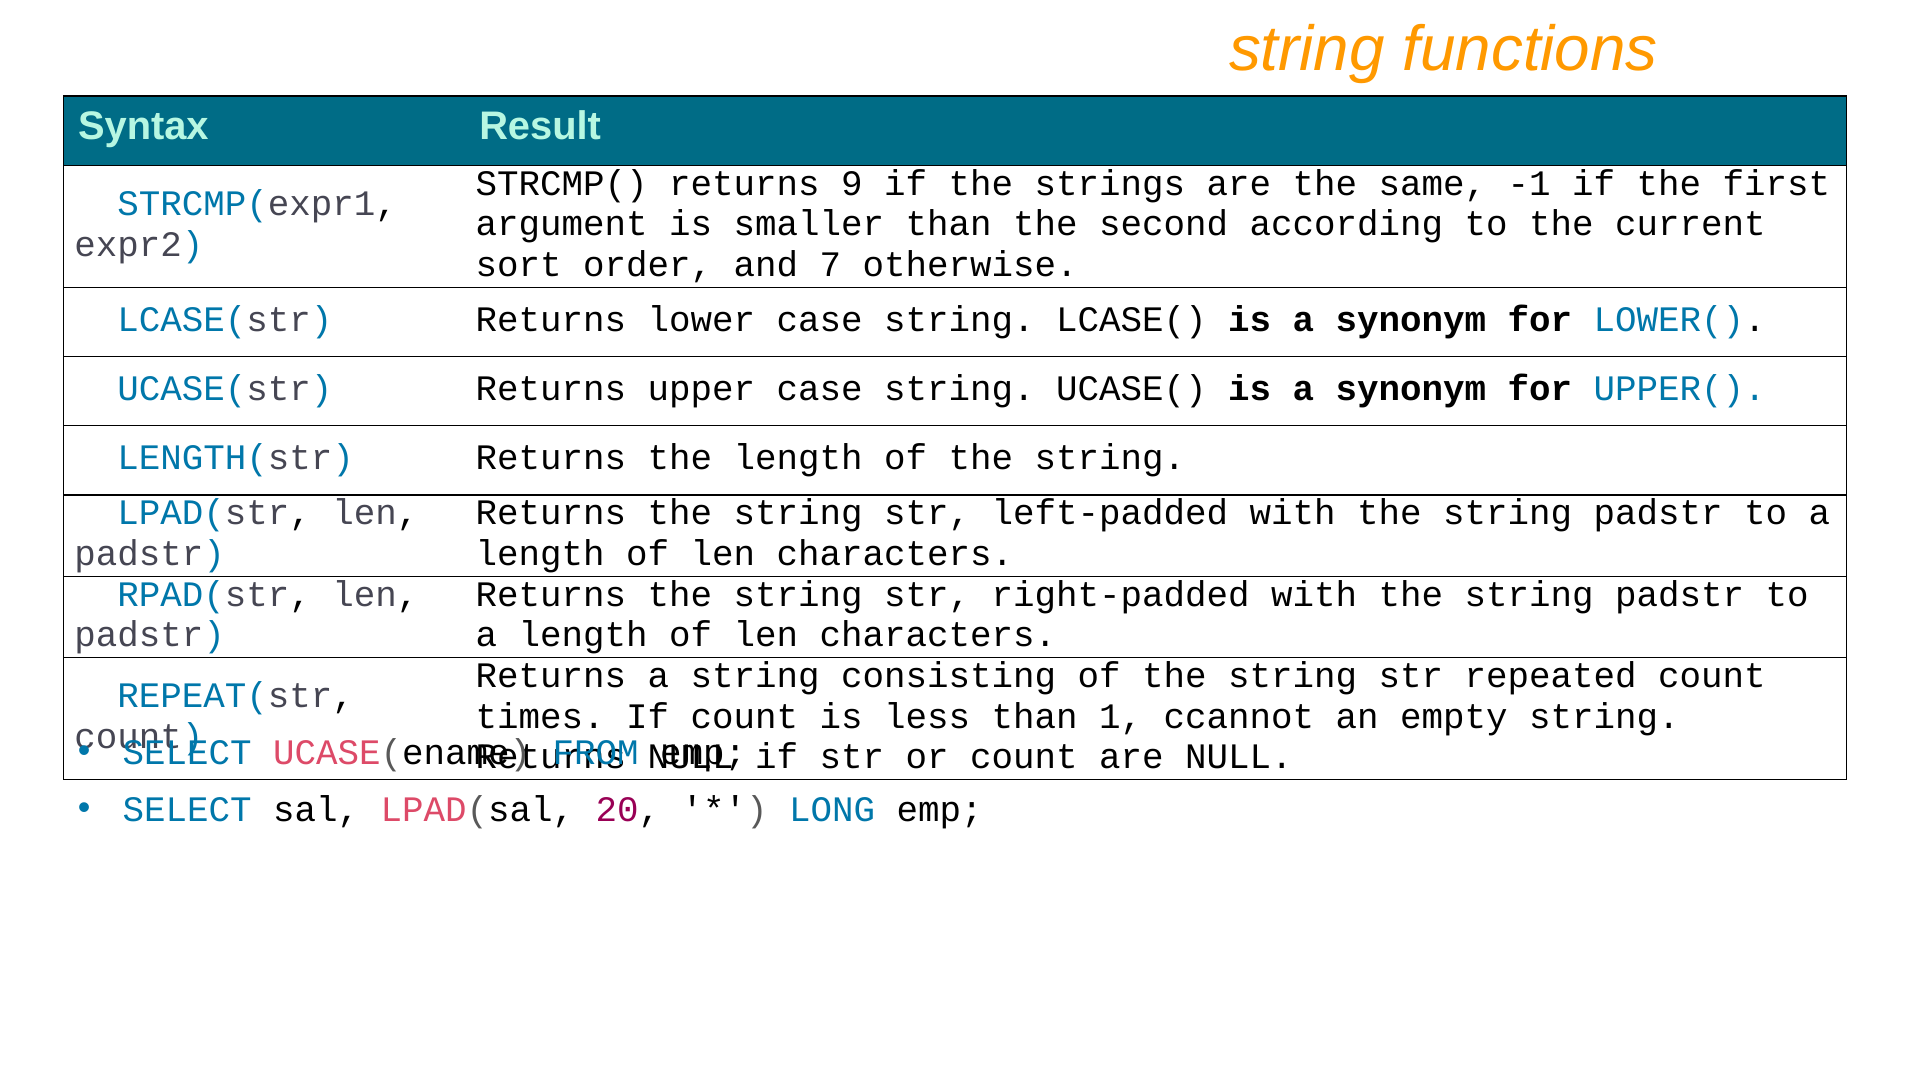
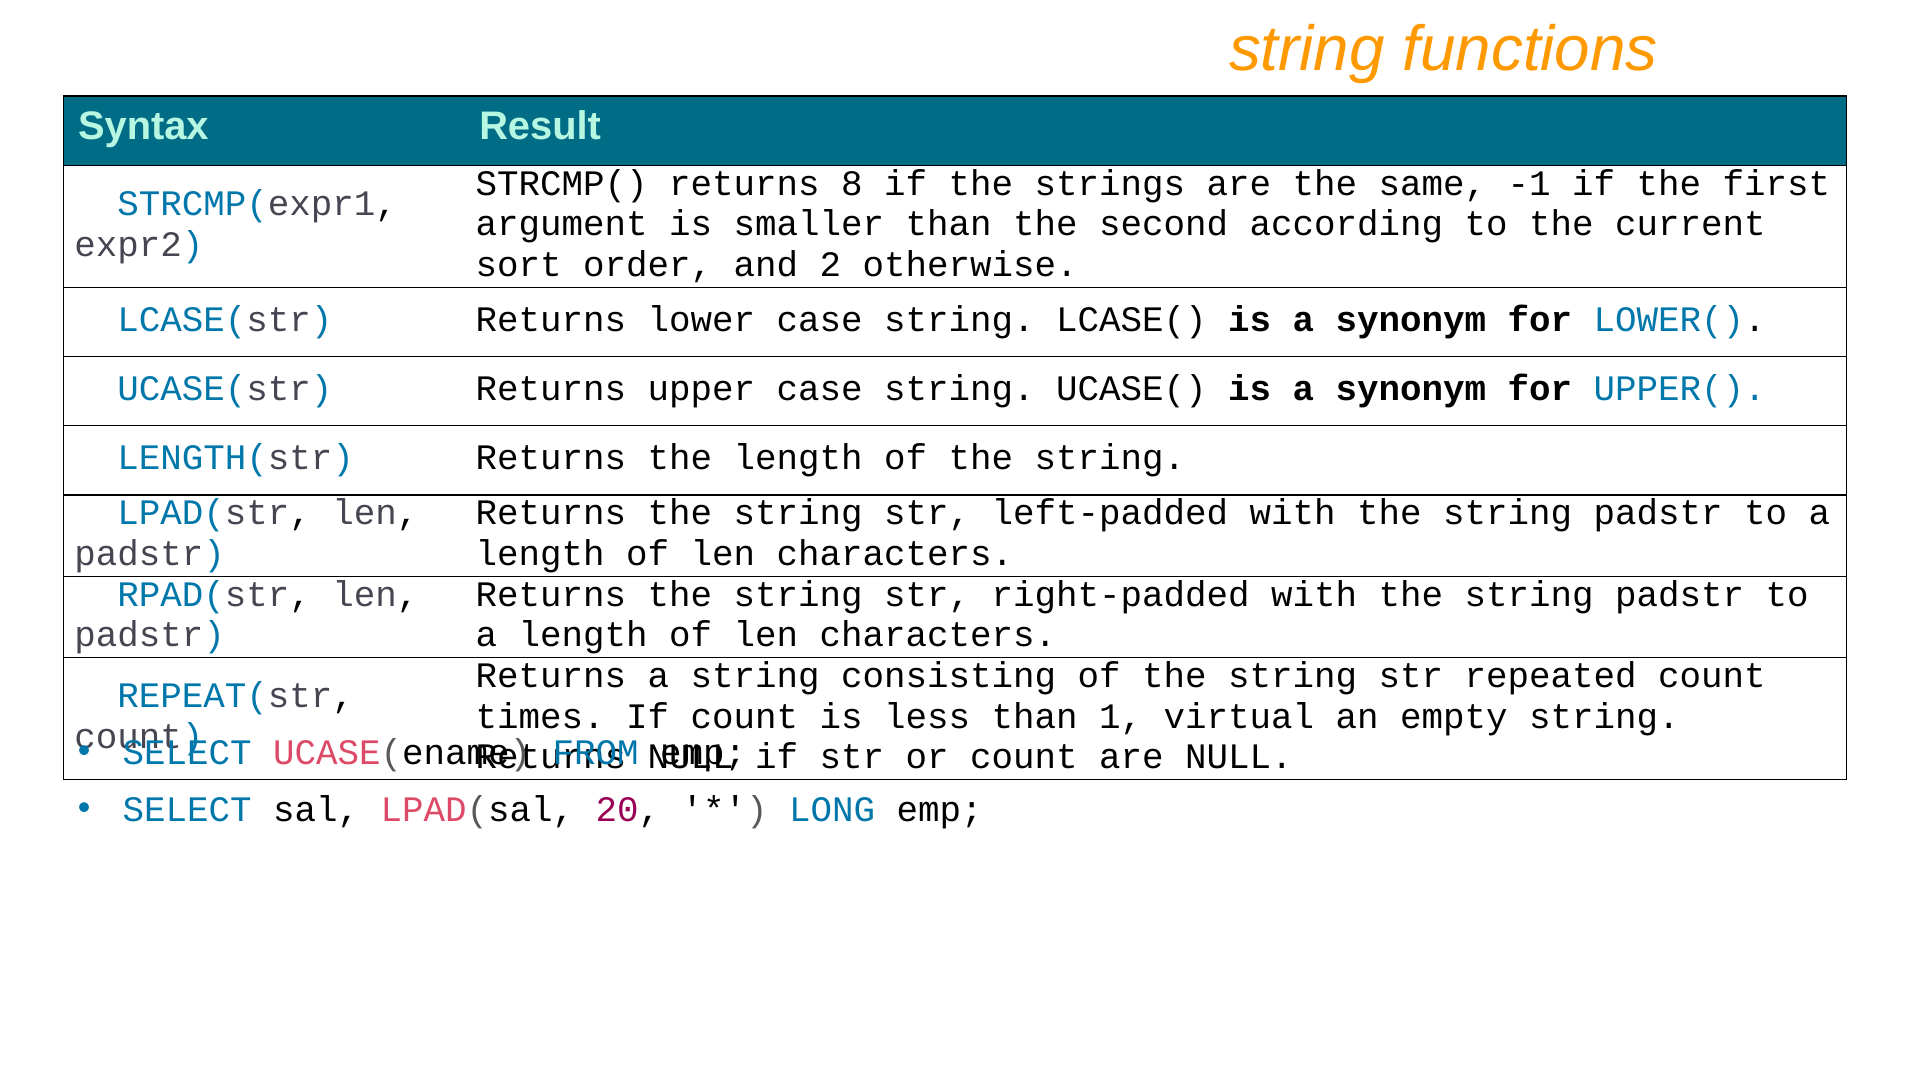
9: 9 -> 8
7: 7 -> 2
ccannot: ccannot -> virtual
